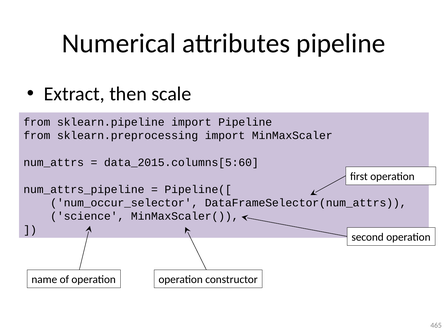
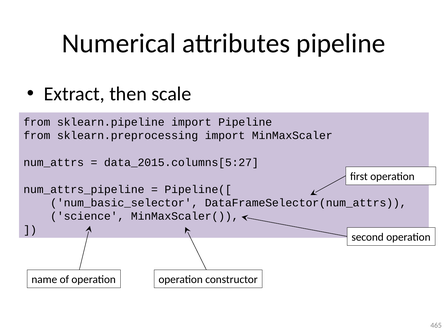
data_2015.columns[5:60: data_2015.columns[5:60 -> data_2015.columns[5:27
num_occur_selector: num_occur_selector -> num_basic_selector
